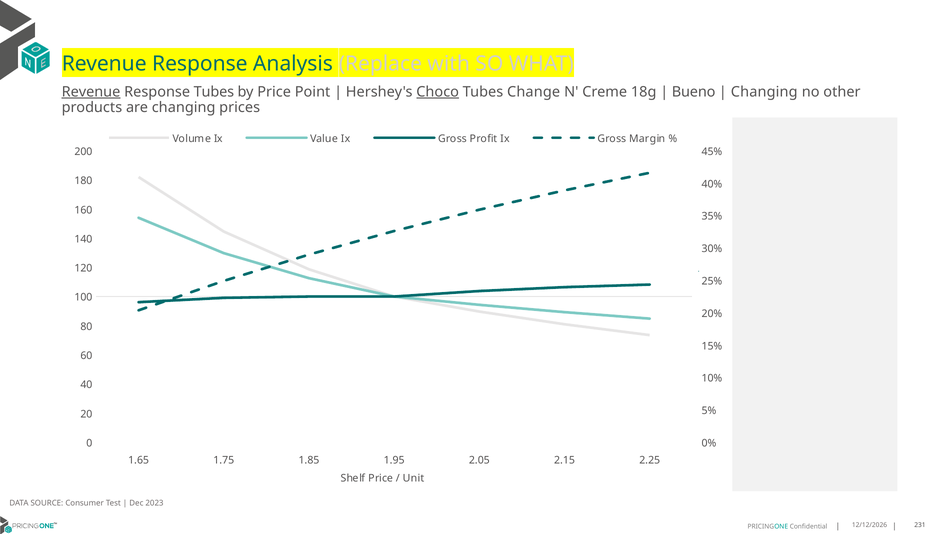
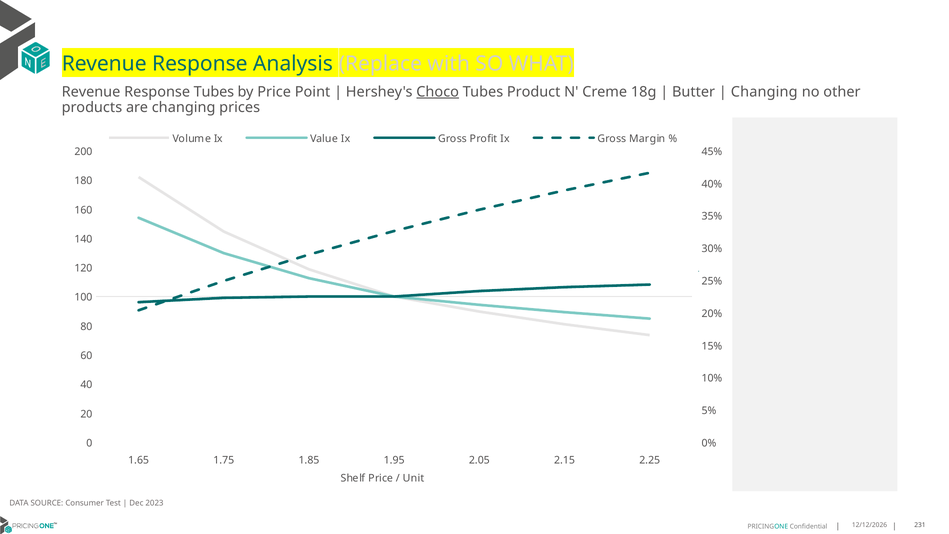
Revenue at (91, 92) underline: present -> none
Change: Change -> Product
Bueno: Bueno -> Butter
